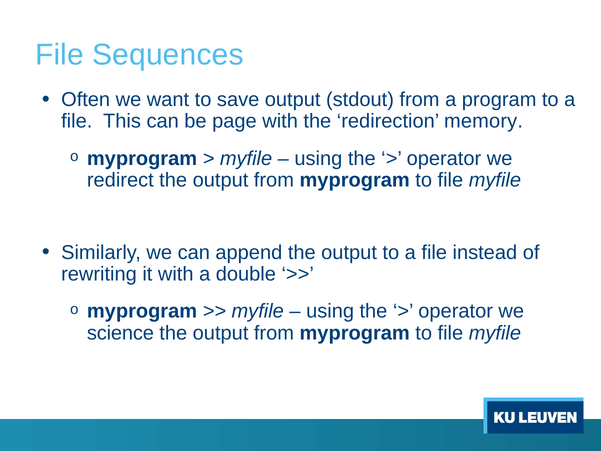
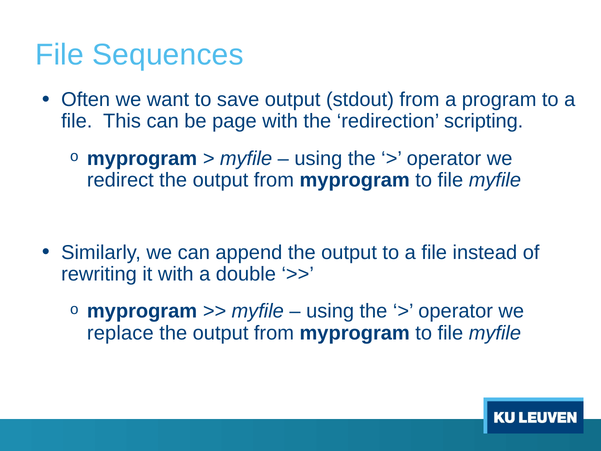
memory: memory -> scripting
science: science -> replace
